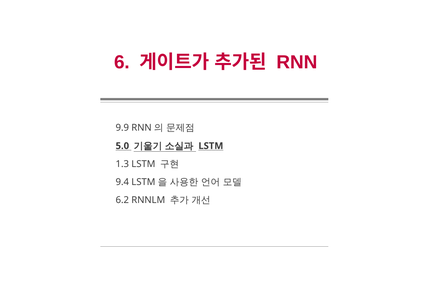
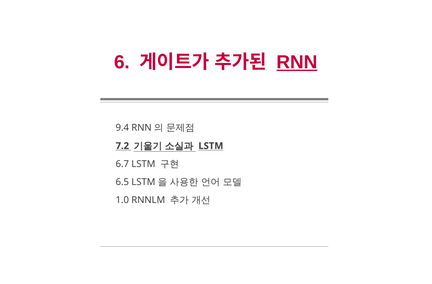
RNN underline: none -> present
9.9: 9.9 -> 9.4
5.0: 5.0 -> 7.2
1.3: 1.3 -> 6.7
9.4: 9.4 -> 6.5
6.2: 6.2 -> 1.0
